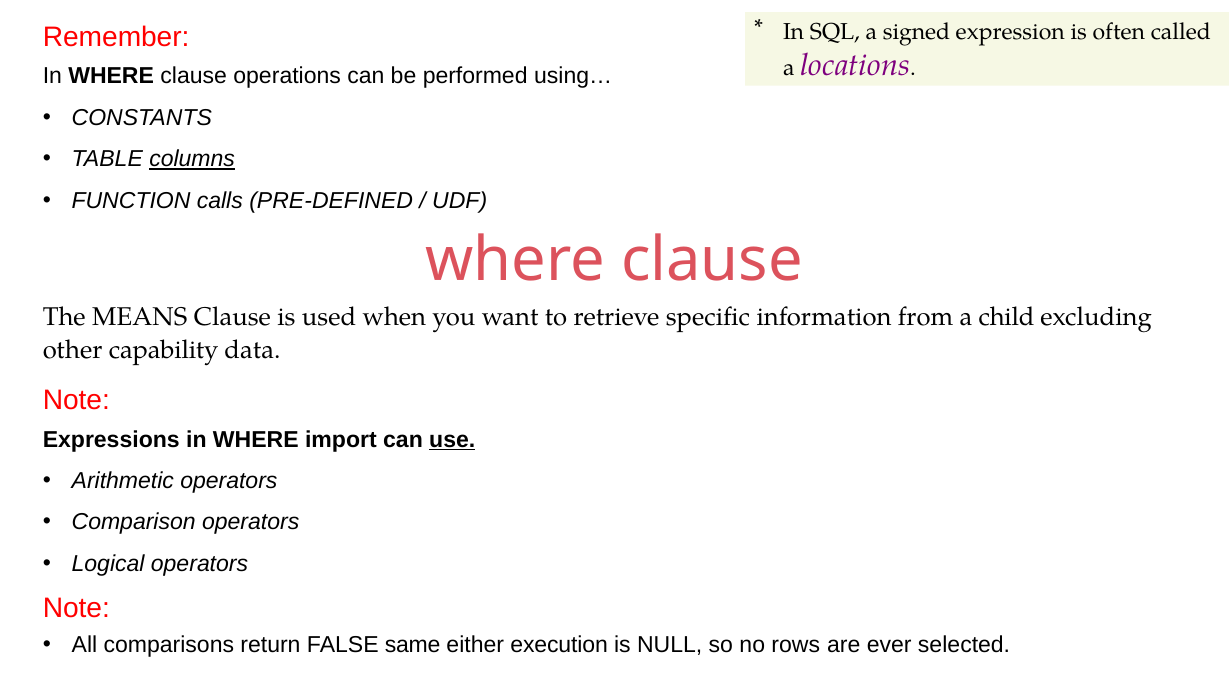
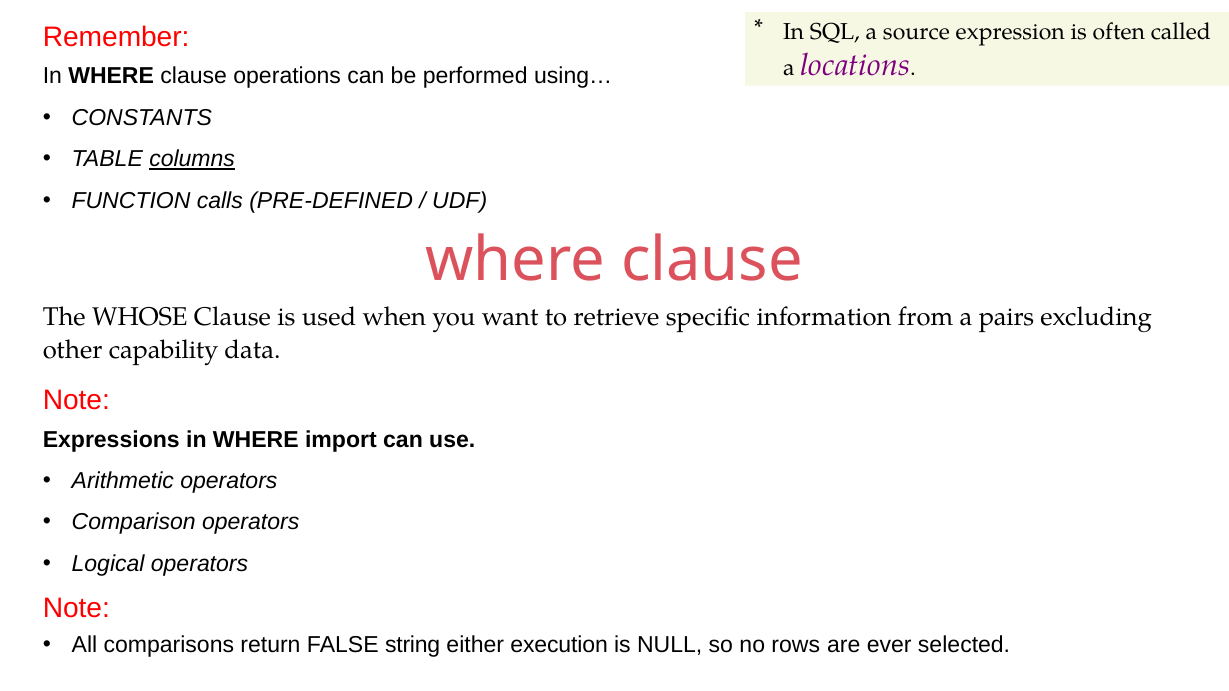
signed: signed -> source
MEANS: MEANS -> WHOSE
child: child -> pairs
use underline: present -> none
same: same -> string
